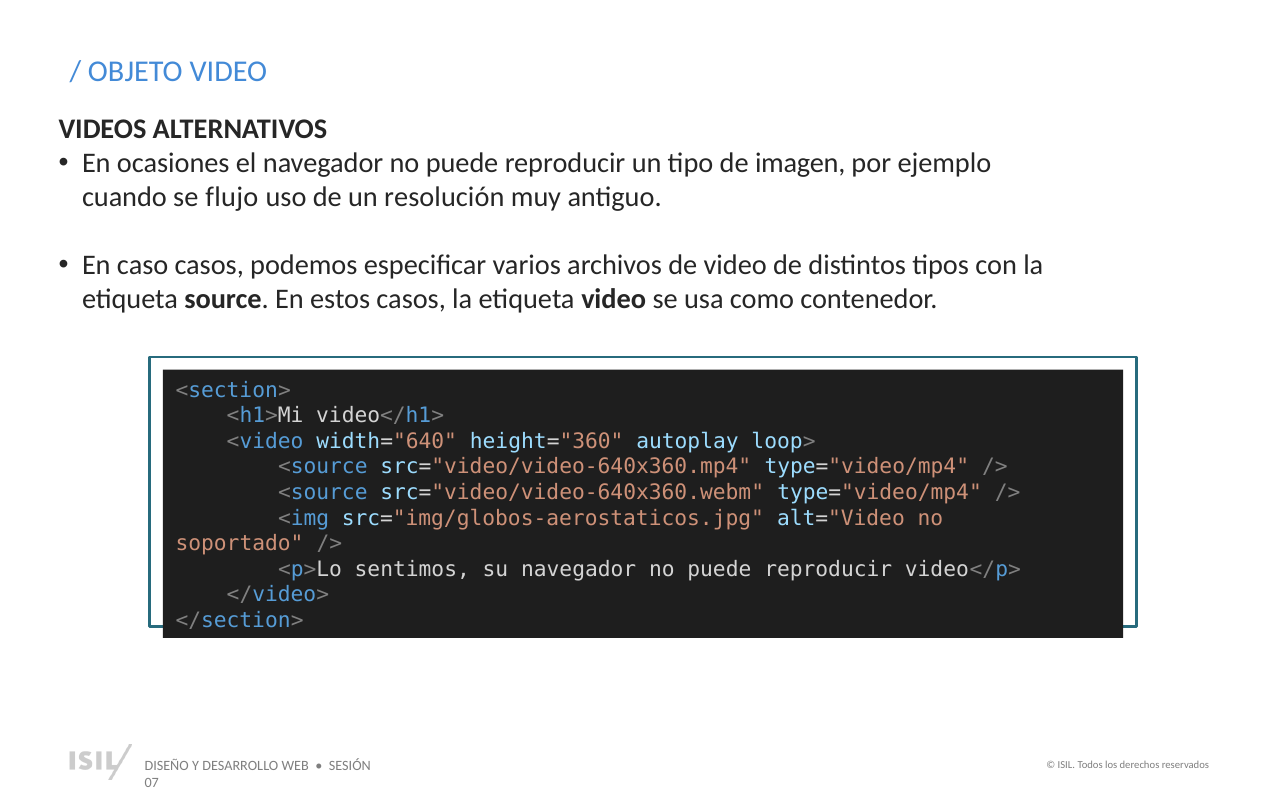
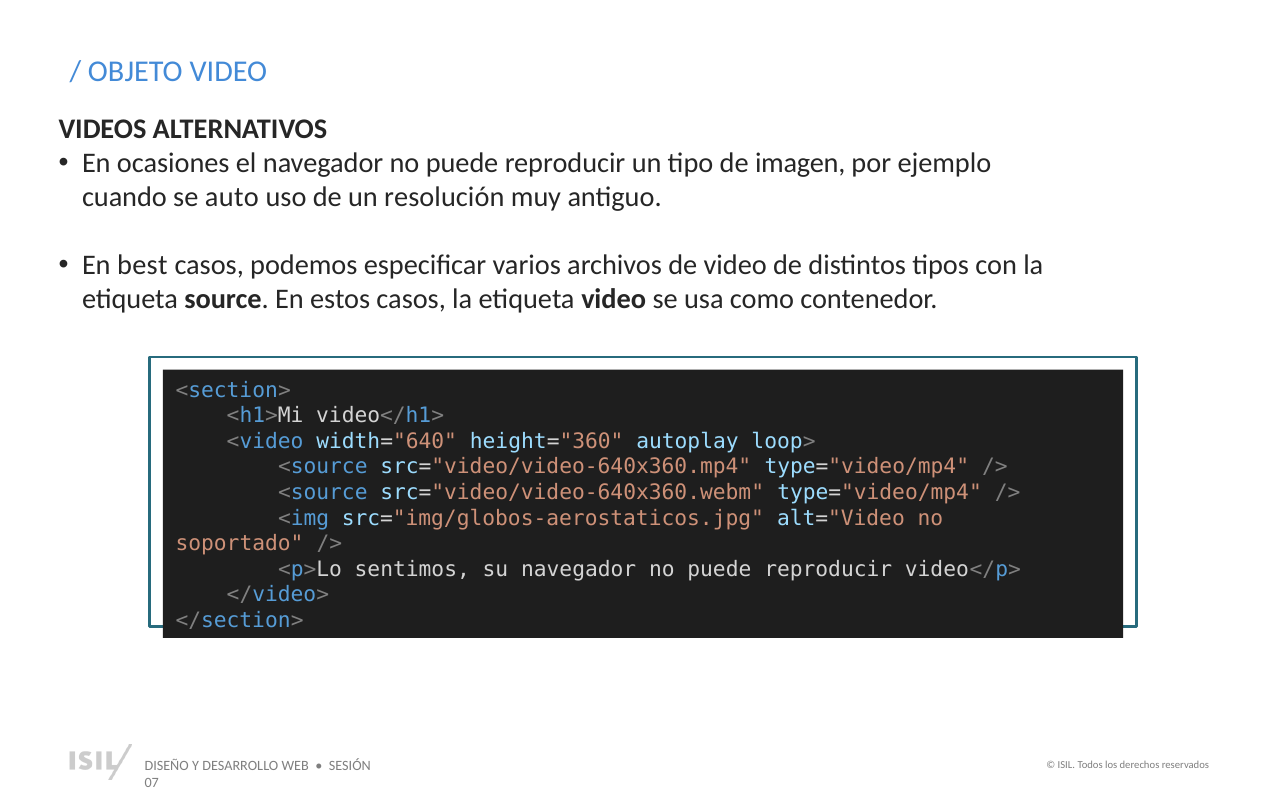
flujo: flujo -> auto
caso: caso -> best
